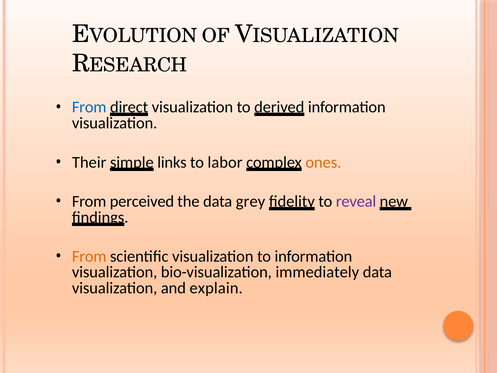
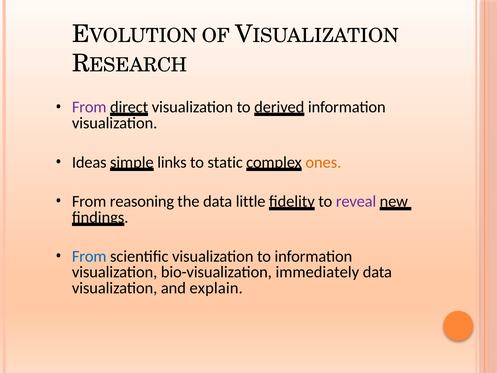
From at (89, 107) colour: blue -> purple
Their: Their -> Ideas
labor: labor -> static
perceived: perceived -> reasoning
grey: grey -> little
From at (89, 256) colour: orange -> blue
